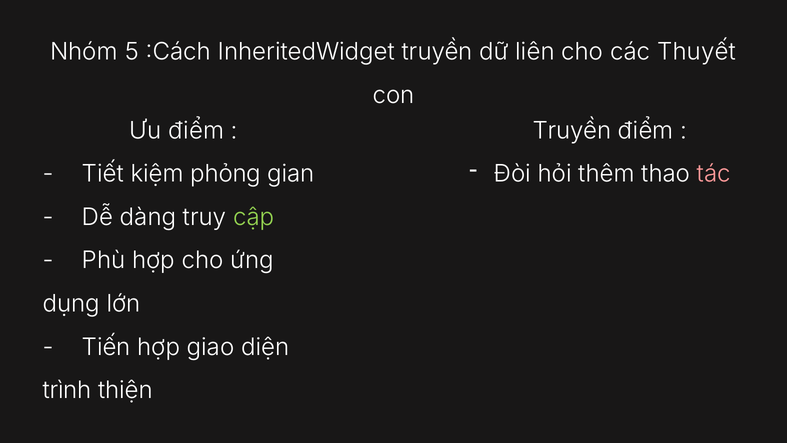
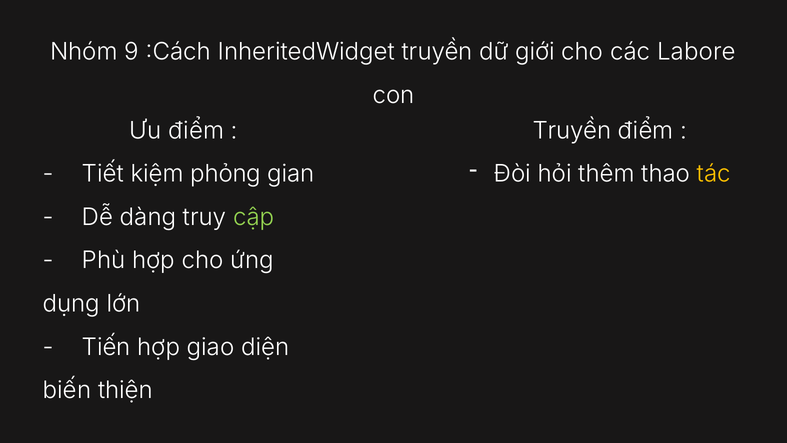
5: 5 -> 9
liên: liên -> giới
Thuyết: Thuyết -> Labore
tác colour: pink -> yellow
trình: trình -> biến
